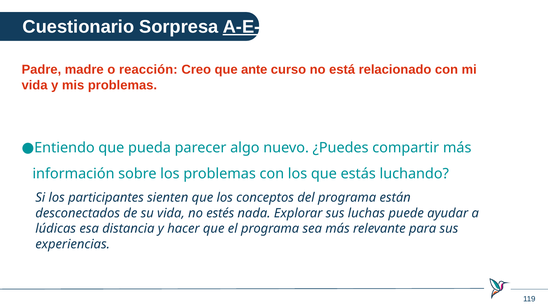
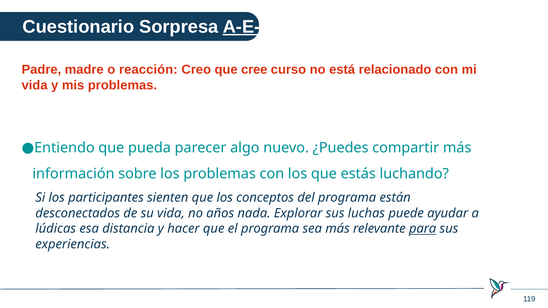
ante: ante -> cree
estés: estés -> años
para underline: none -> present
